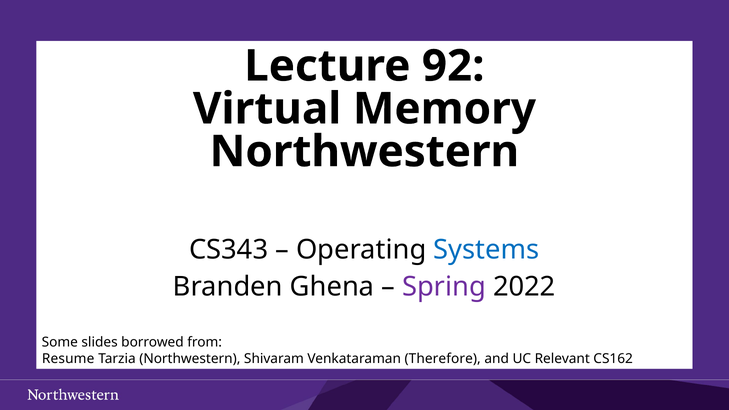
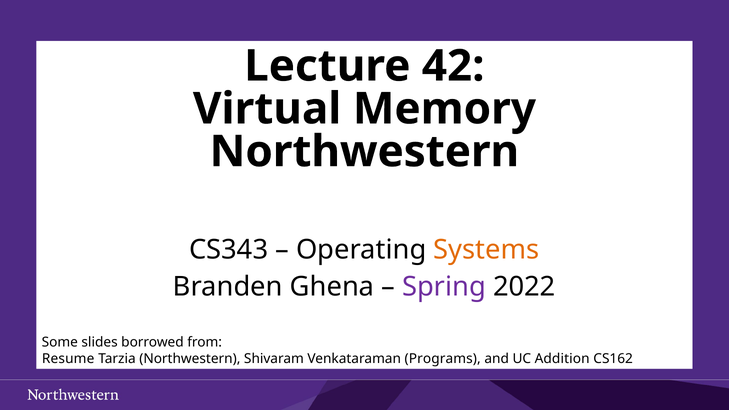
92: 92 -> 42
Systems colour: blue -> orange
Therefore: Therefore -> Programs
Relevant: Relevant -> Addition
